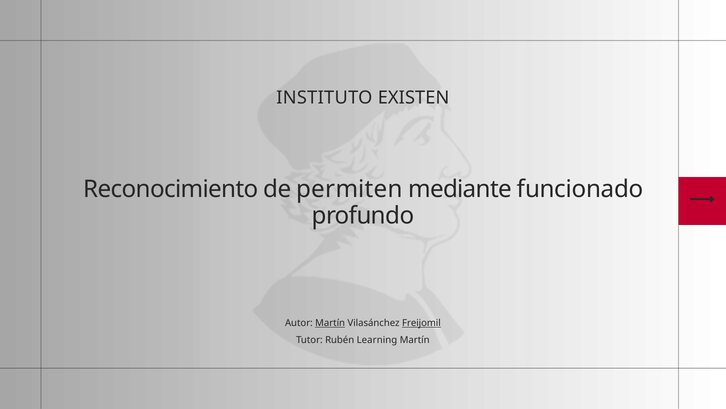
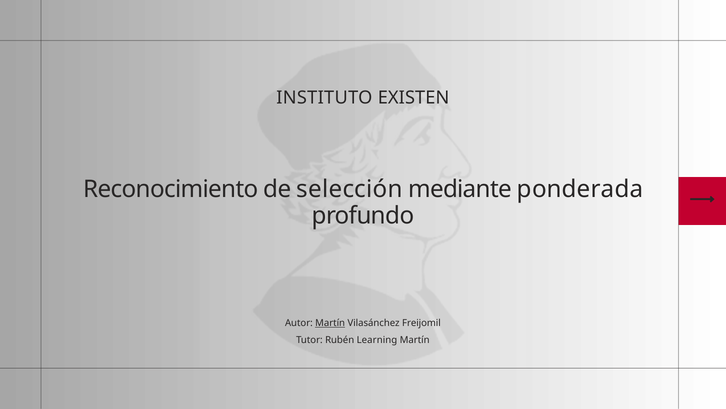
permiten: permiten -> selección
funcionado: funcionado -> ponderada
Freijomil underline: present -> none
